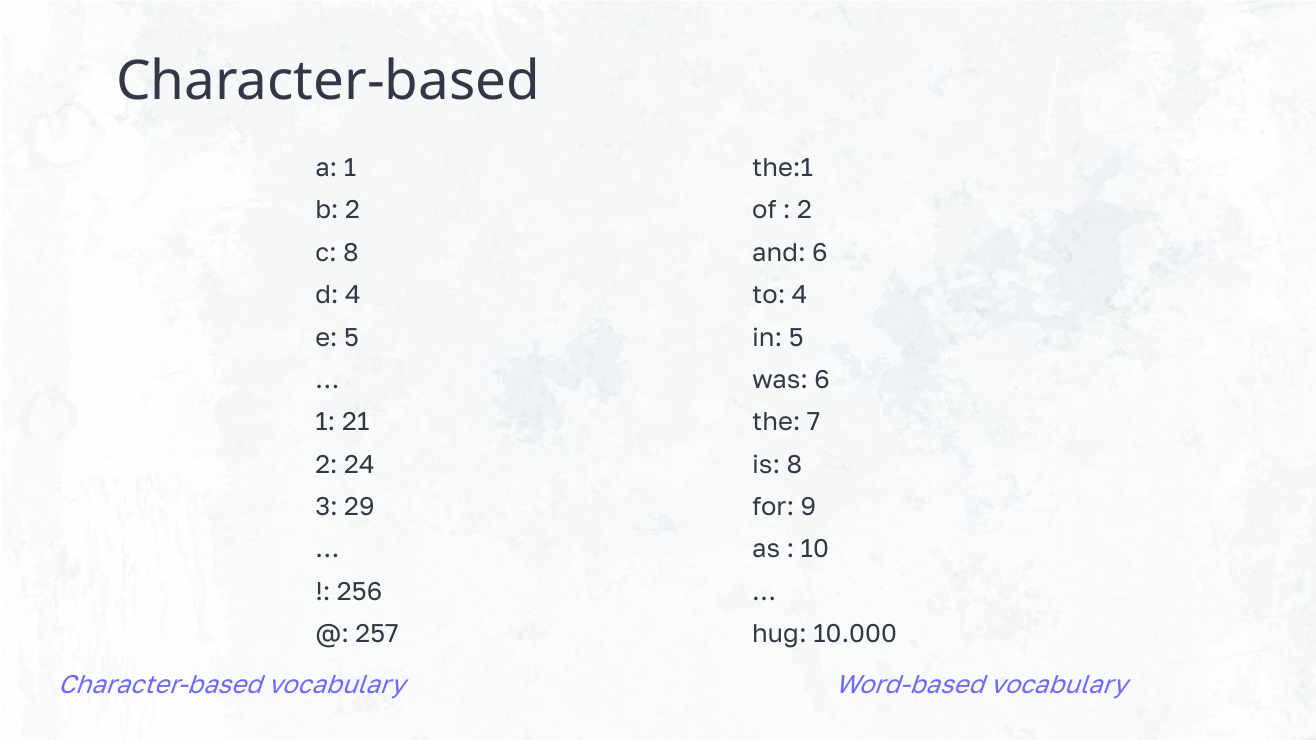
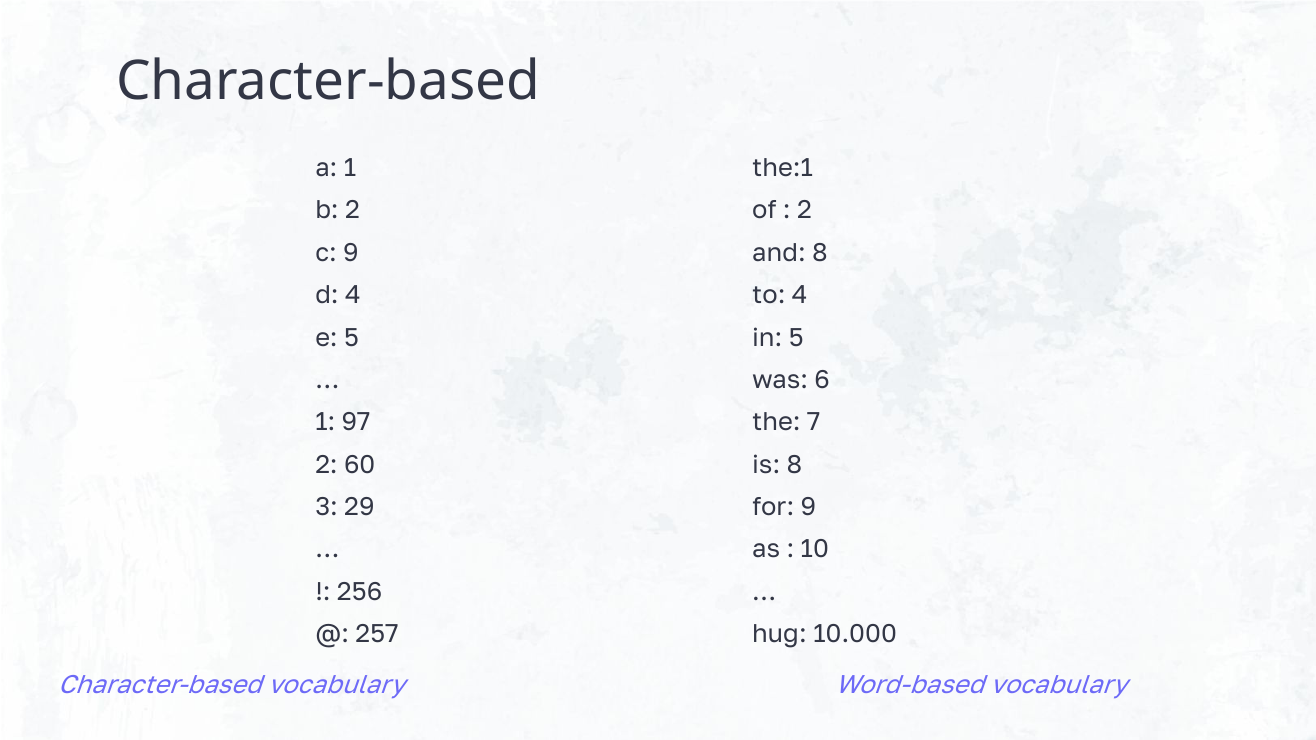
c 8: 8 -> 9
and 6: 6 -> 8
21: 21 -> 97
24: 24 -> 60
